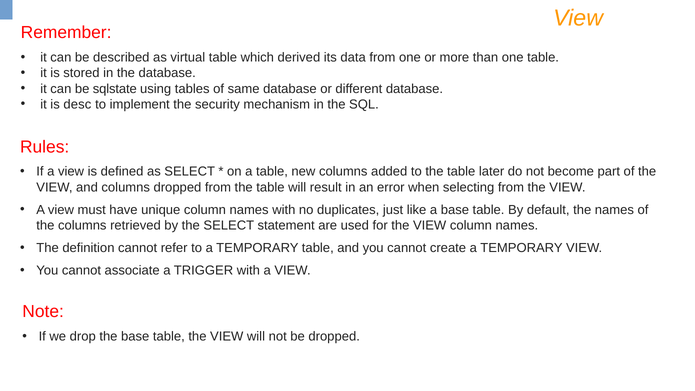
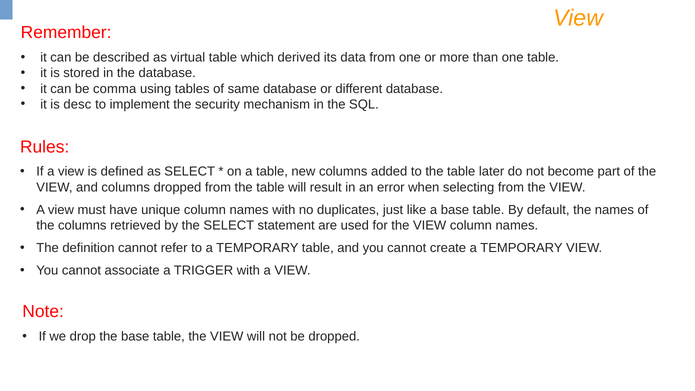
sqlstate: sqlstate -> comma
